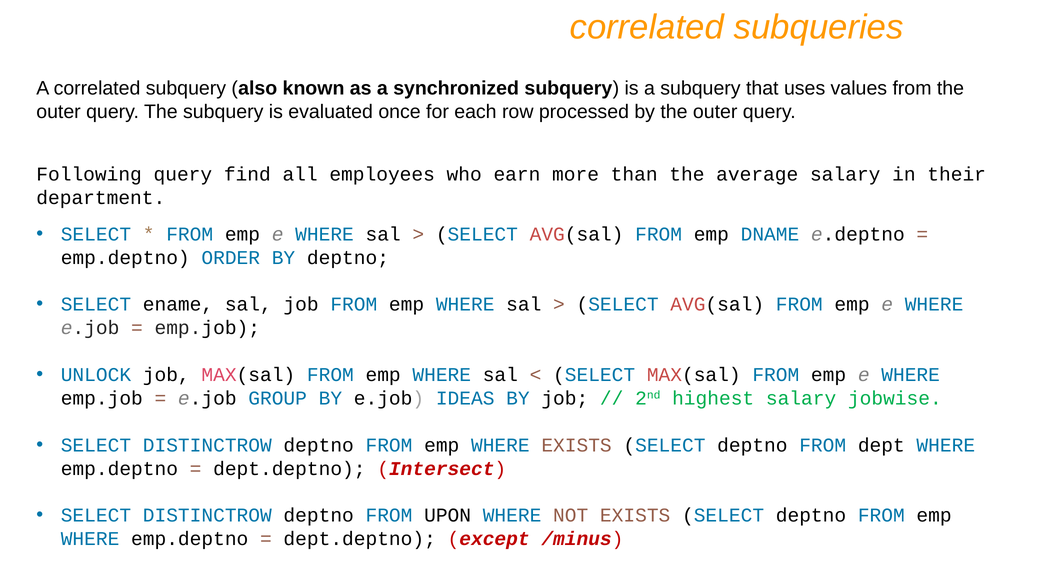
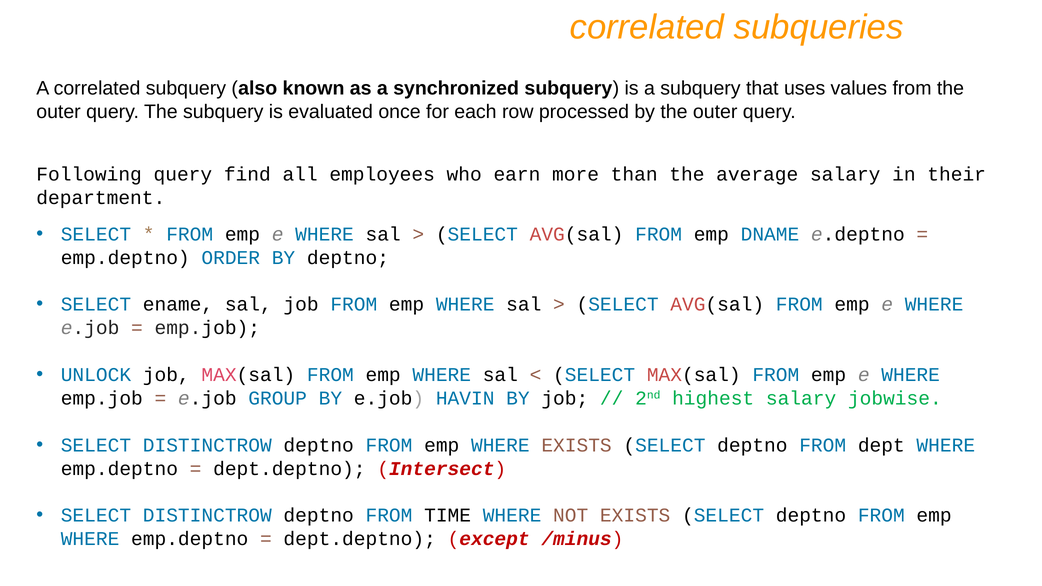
IDEAS: IDEAS -> HAVIN
UPON: UPON -> TIME
